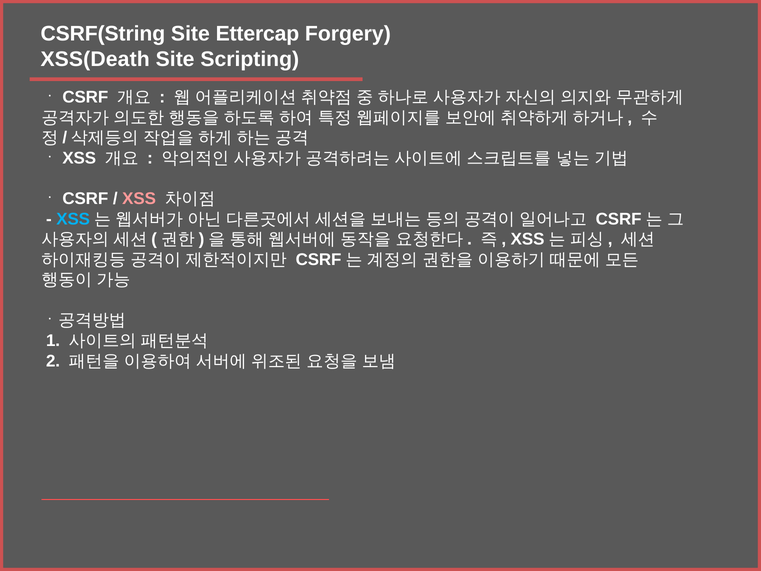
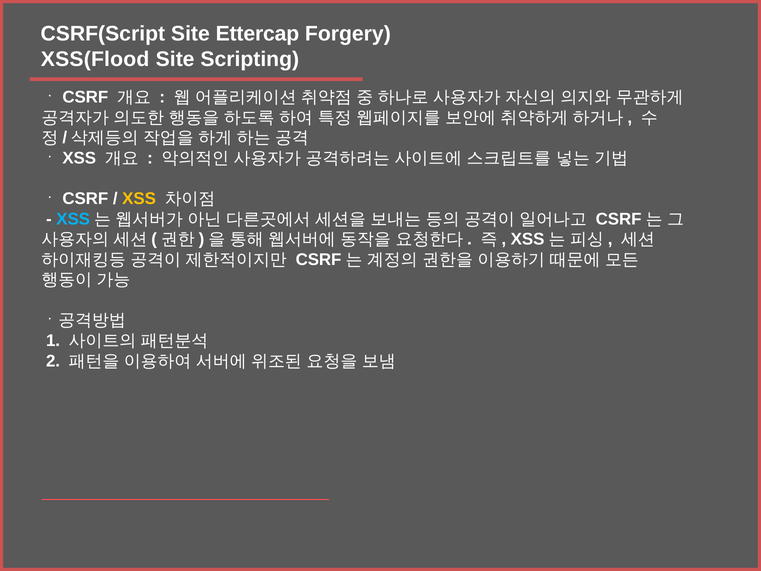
CSRF(String: CSRF(String -> CSRF(Script
XSS(Death: XSS(Death -> XSS(Flood
XSS at (139, 199) colour: pink -> yellow
